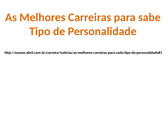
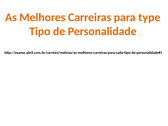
sabe: sabe -> type
